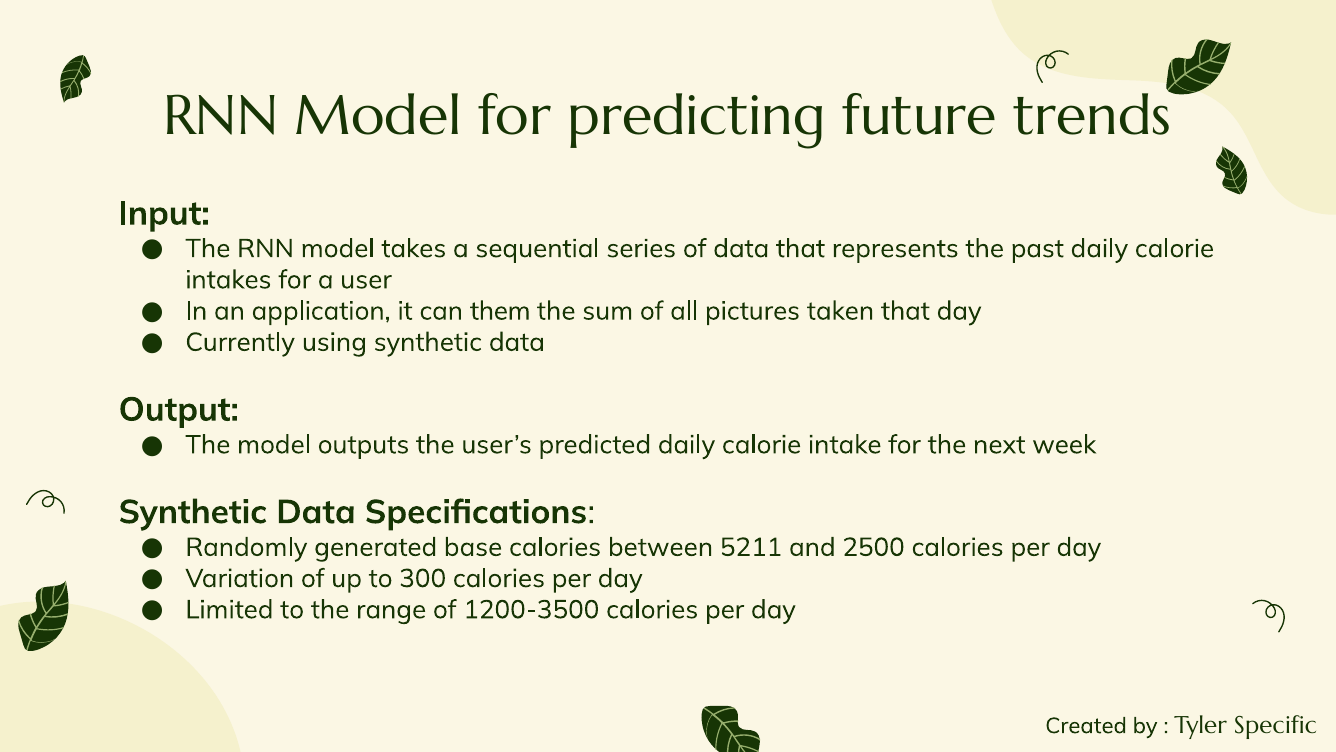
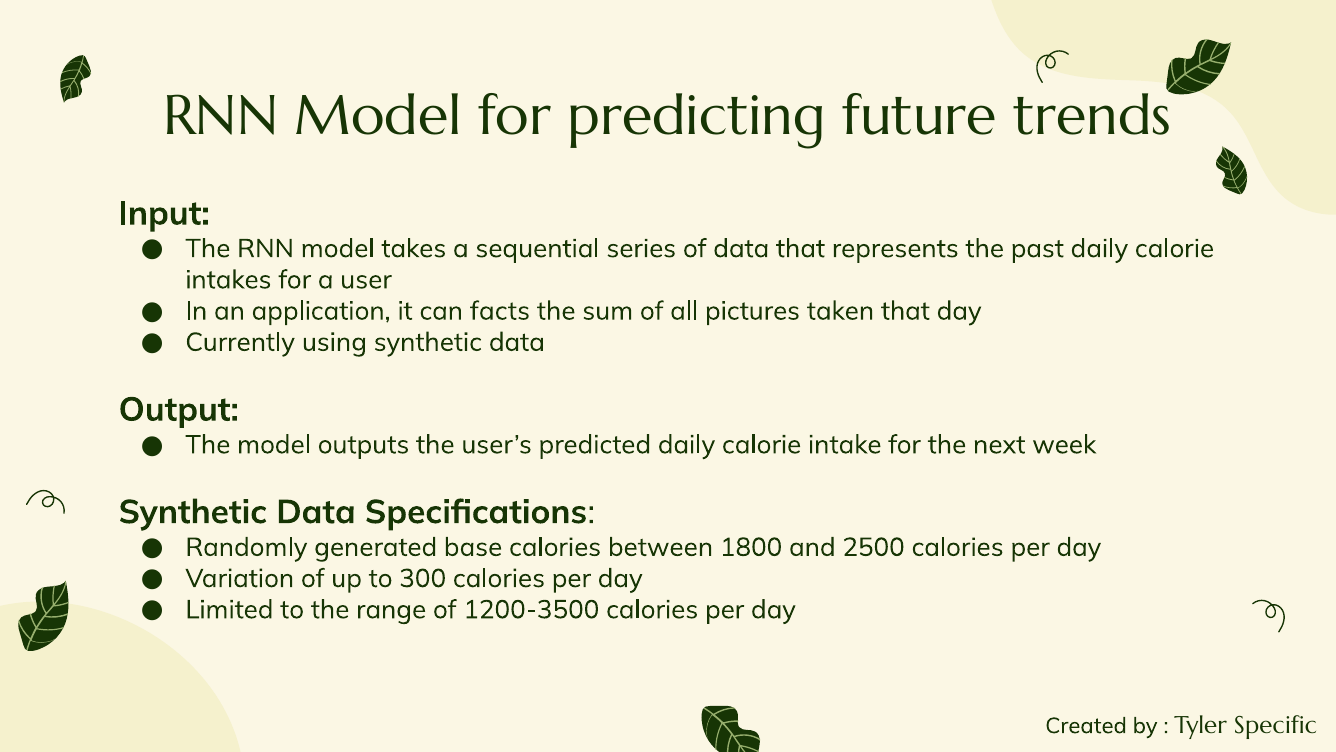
them: them -> facts
5211: 5211 -> 1800
